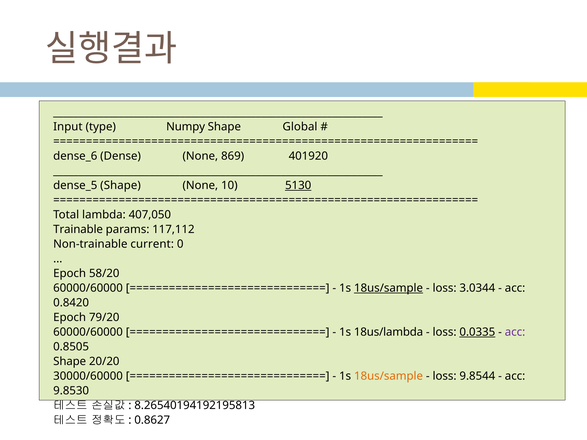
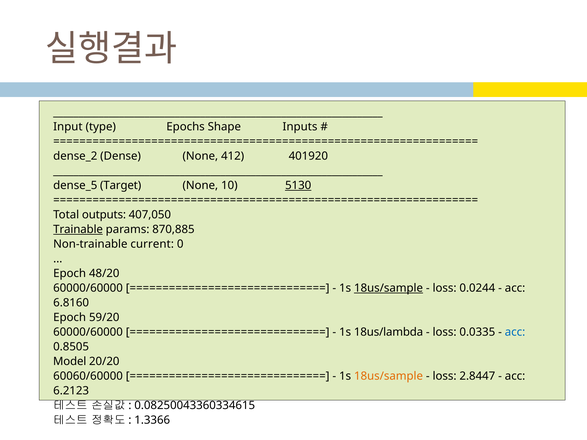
Numpy: Numpy -> Epochs
Global: Global -> Inputs
dense_6: dense_6 -> dense_2
869: 869 -> 412
dense_5 Shape: Shape -> Target
lambda: lambda -> outputs
Trainable underline: none -> present
117,112: 117,112 -> 870,885
58/20: 58/20 -> 48/20
3.0344: 3.0344 -> 0.0244
0.8420: 0.8420 -> 6.8160
79/20: 79/20 -> 59/20
0.0335 underline: present -> none
acc at (515, 332) colour: purple -> blue
Shape at (70, 362): Shape -> Model
30000/60000: 30000/60000 -> 60060/60000
9.8544: 9.8544 -> 2.8447
9.8530: 9.8530 -> 6.2123
8.26540194192195813: 8.26540194192195813 -> 0.08250043360334615
0.8627: 0.8627 -> 1.3366
